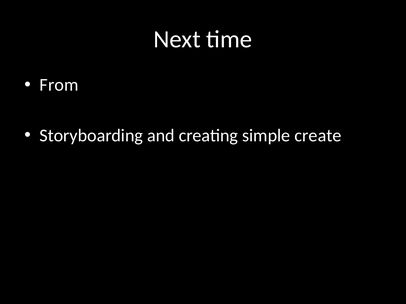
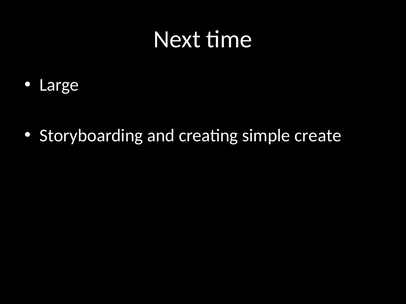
From: From -> Large
